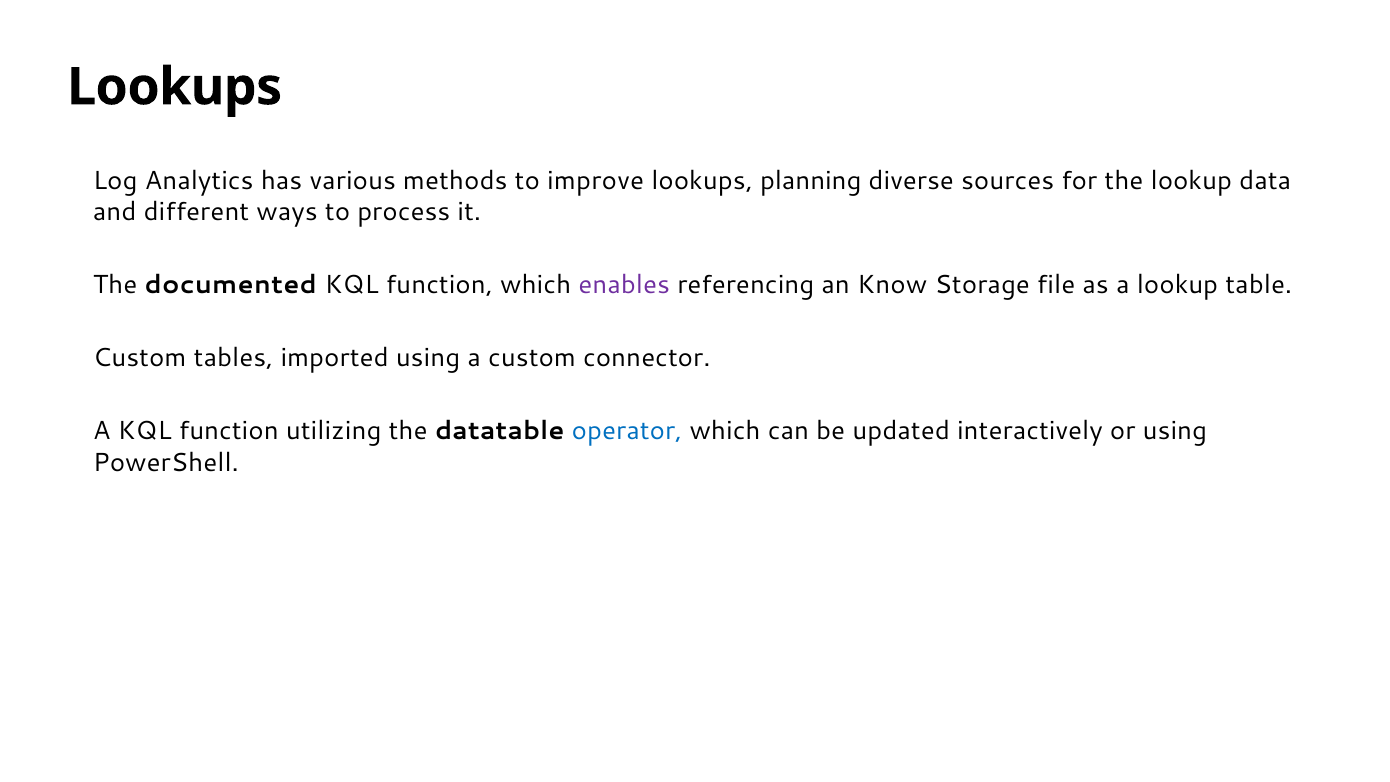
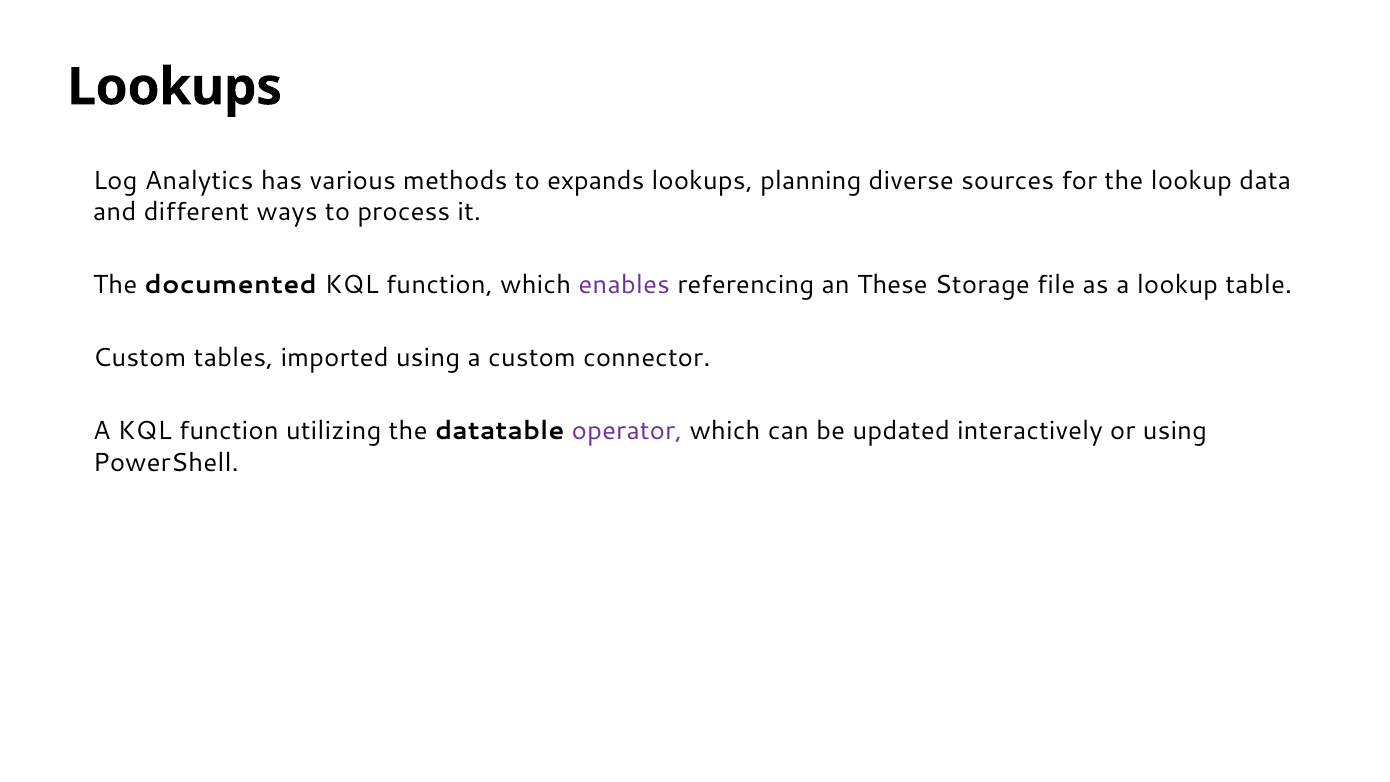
improve: improve -> expands
Know: Know -> These
operator colour: blue -> purple
